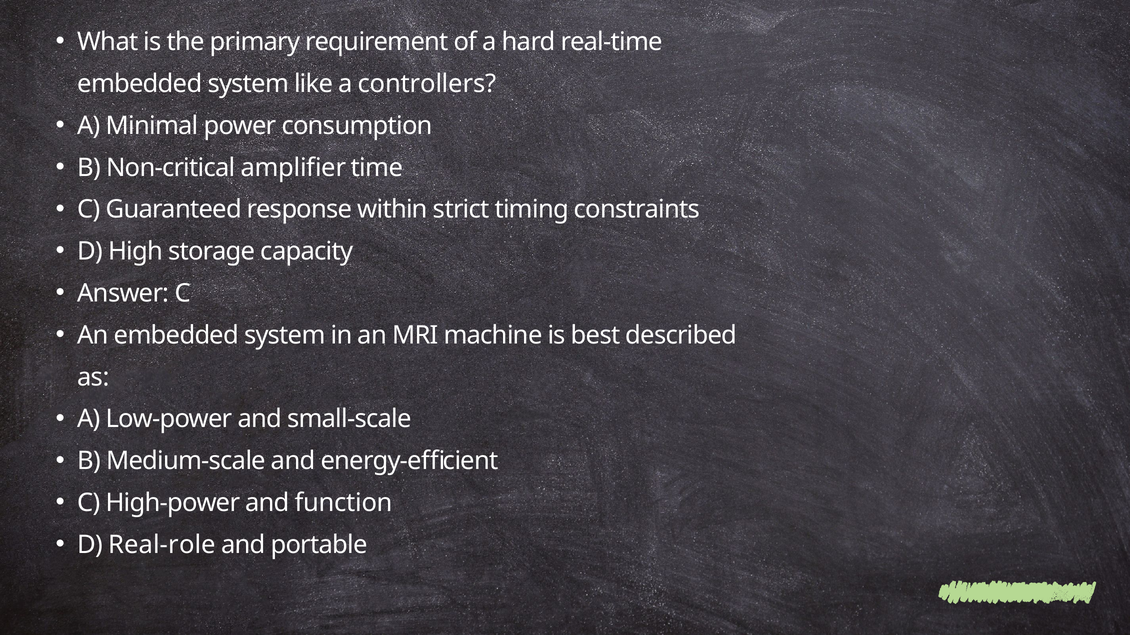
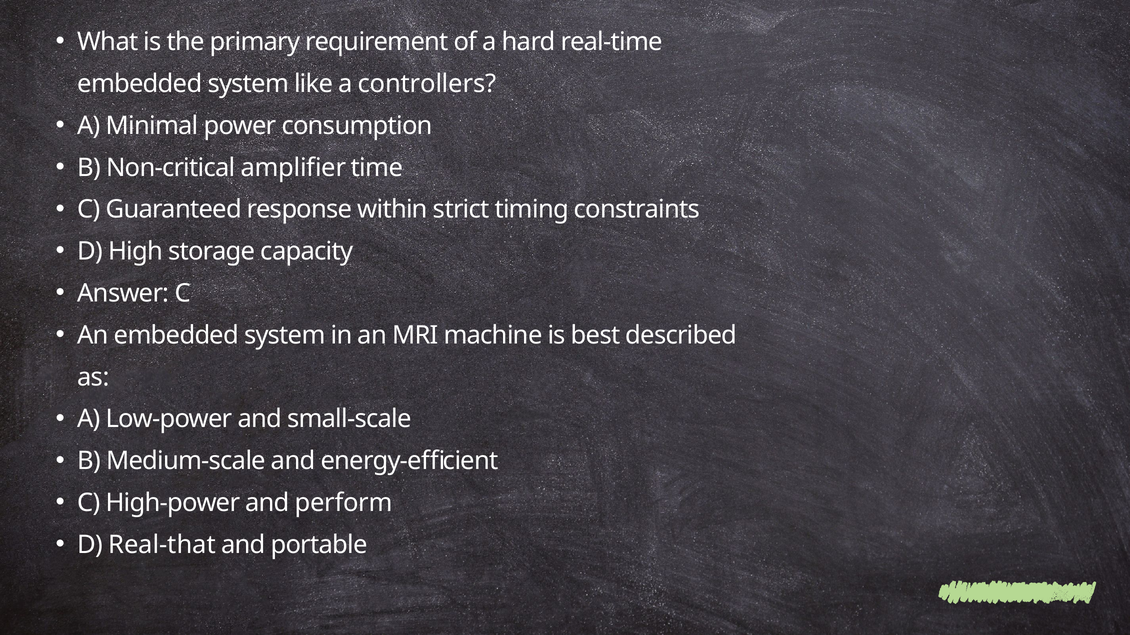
function: function -> perform
Real-role: Real-role -> Real-that
